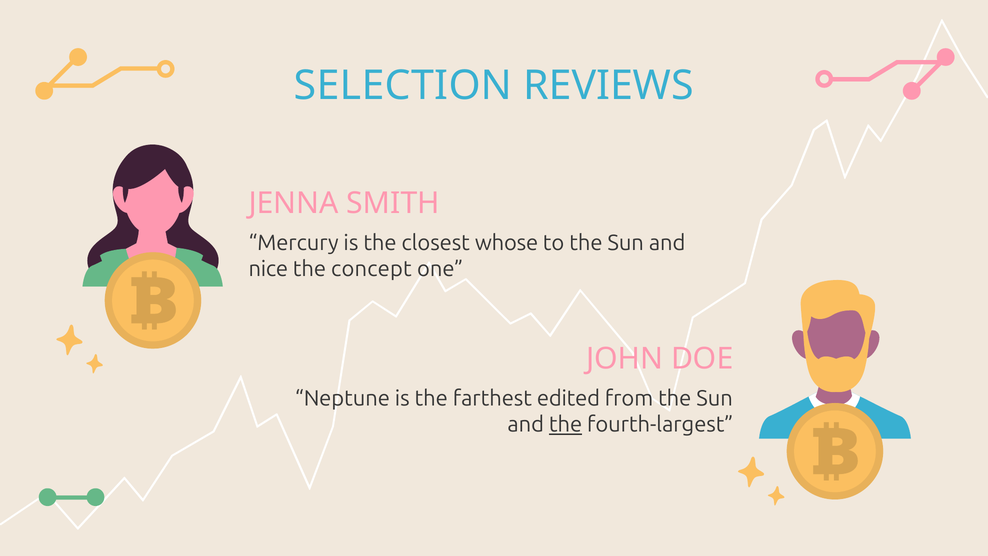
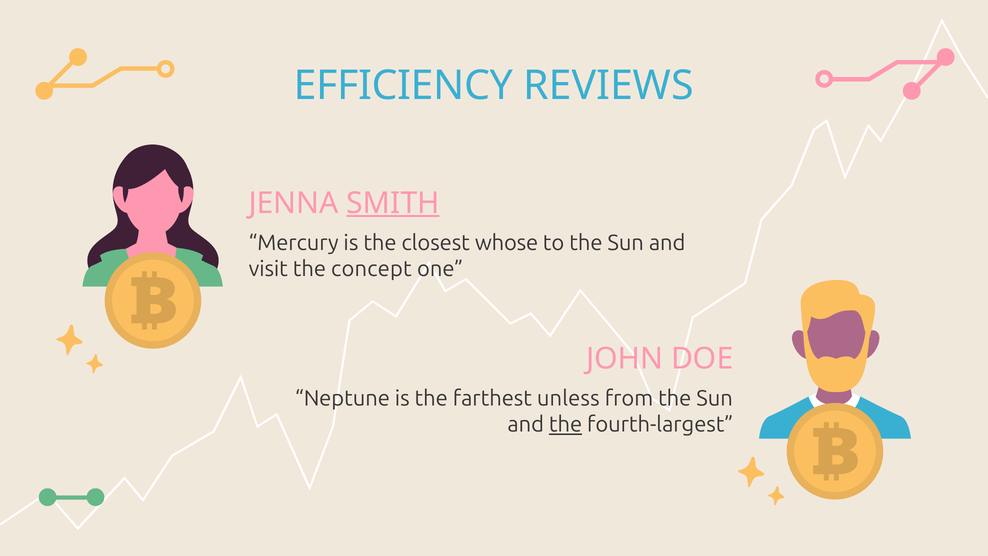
SELECTION: SELECTION -> EFFICIENCY
SMITH underline: none -> present
nice: nice -> visit
edited: edited -> unless
